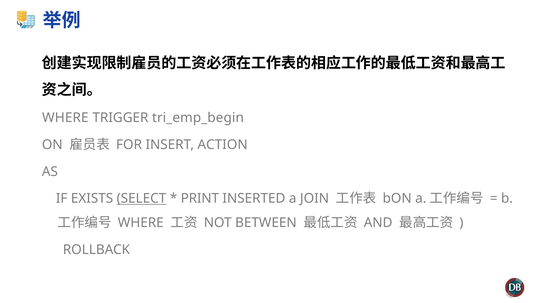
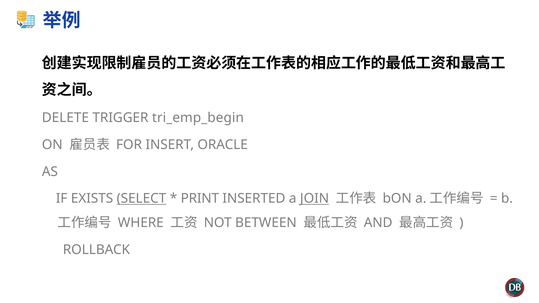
WHERE at (65, 118): WHERE -> DELETE
ACTION: ACTION -> ORACLE
JOIN underline: none -> present
